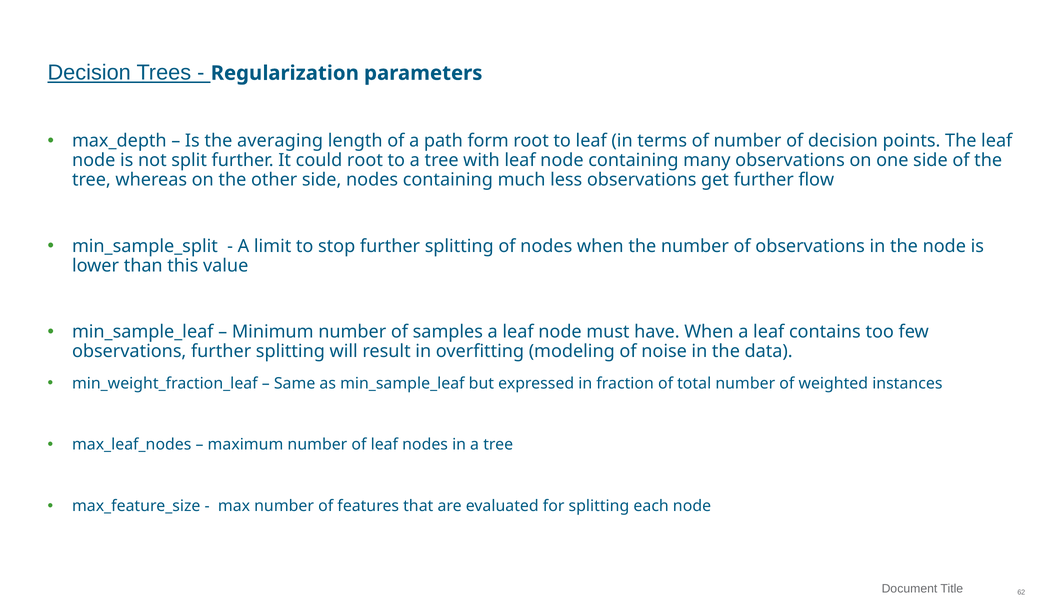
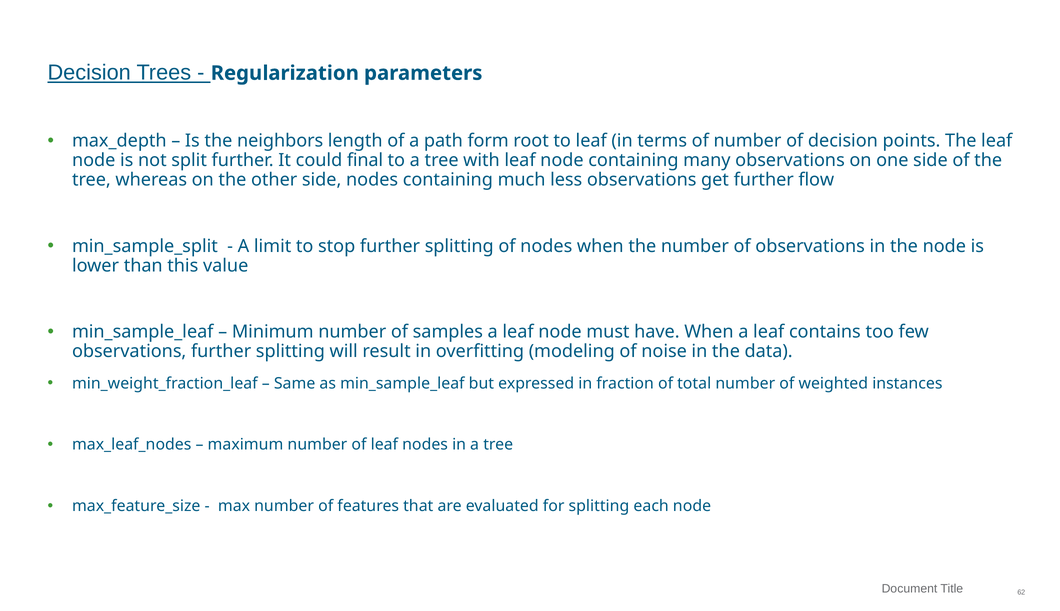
averaging: averaging -> neighbors
could root: root -> final
